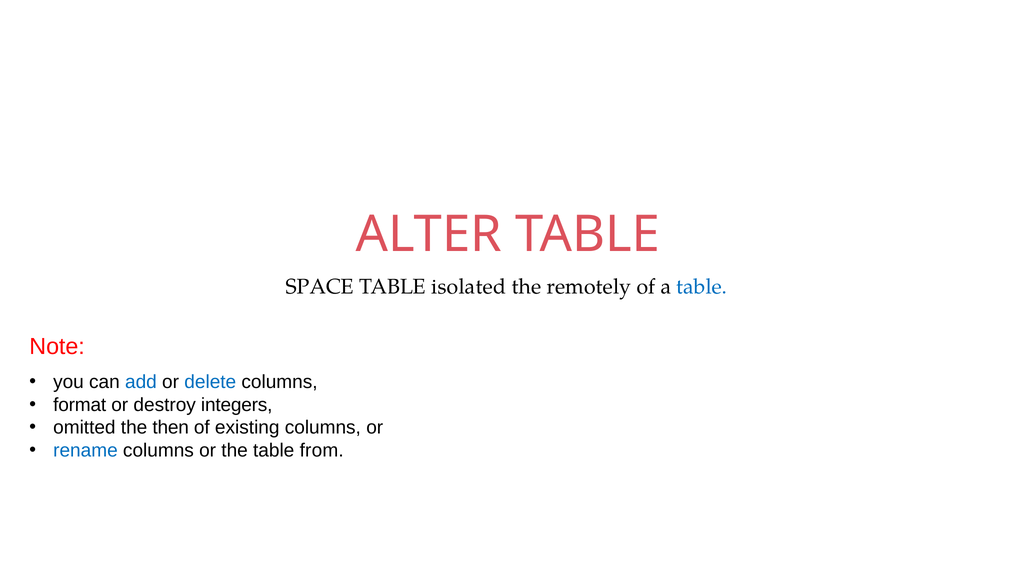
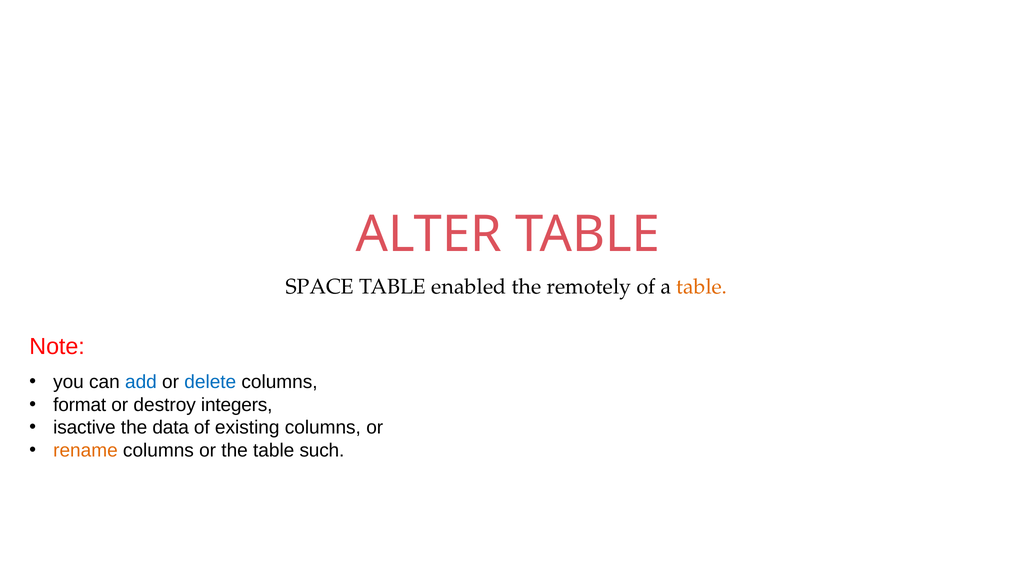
isolated: isolated -> enabled
table at (702, 287) colour: blue -> orange
omitted: omitted -> isactive
then: then -> data
rename colour: blue -> orange
from: from -> such
